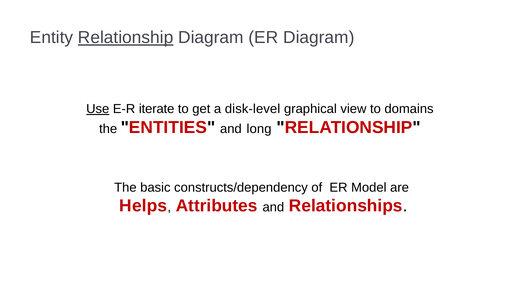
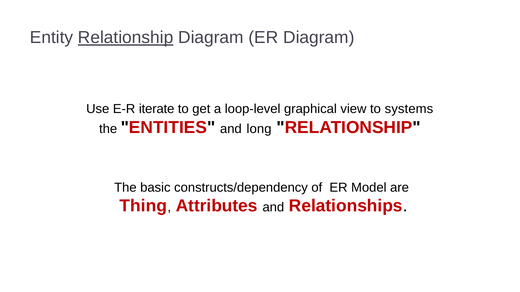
Use underline: present -> none
disk-level: disk-level -> loop-level
domains: domains -> systems
Helps: Helps -> Thing
